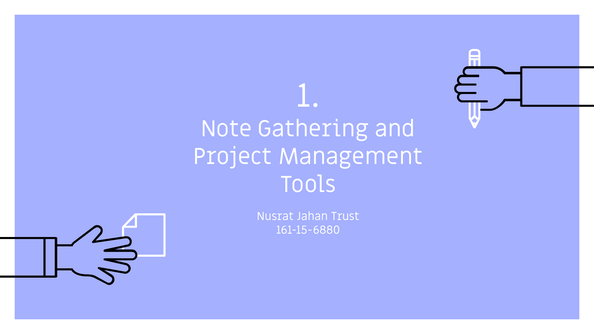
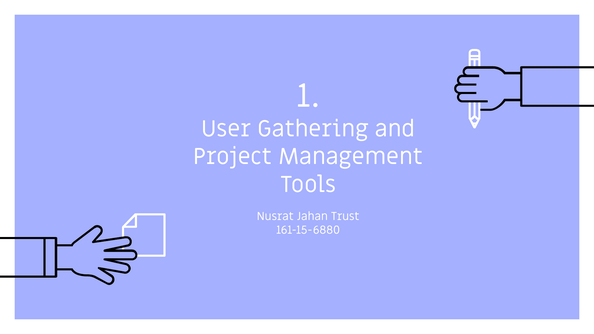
Note: Note -> User
